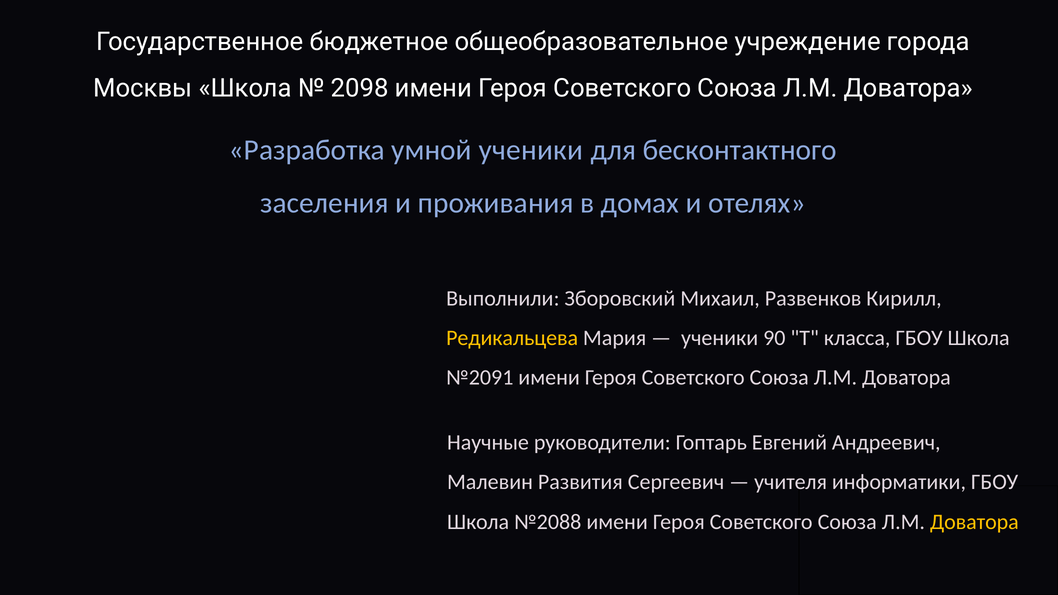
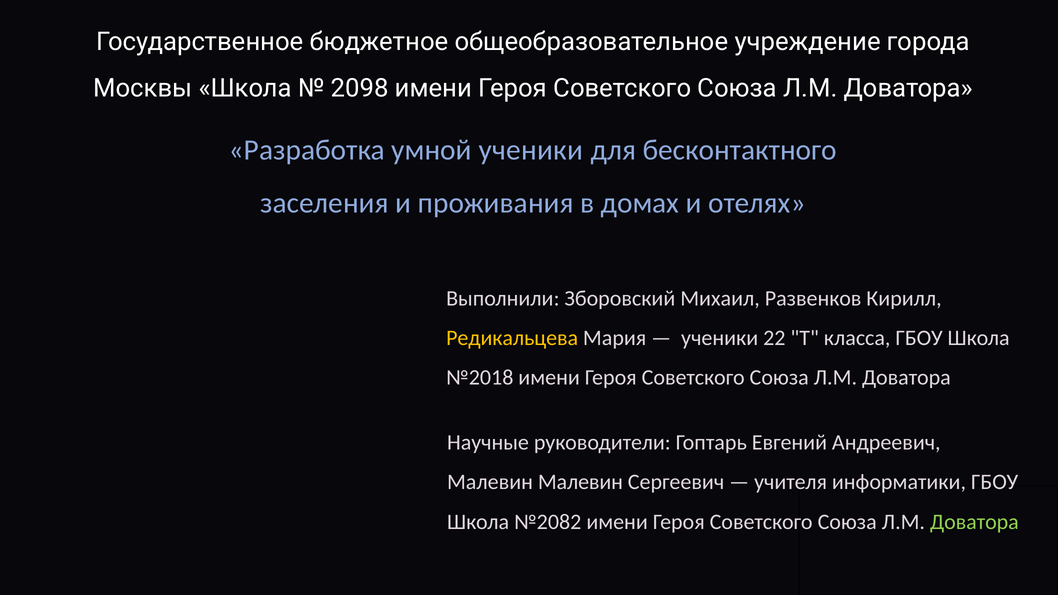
90: 90 -> 22
№2091: №2091 -> №2018
Малевин Развития: Развития -> Малевин
№2088: №2088 -> №2082
Доватора at (974, 522) colour: yellow -> light green
